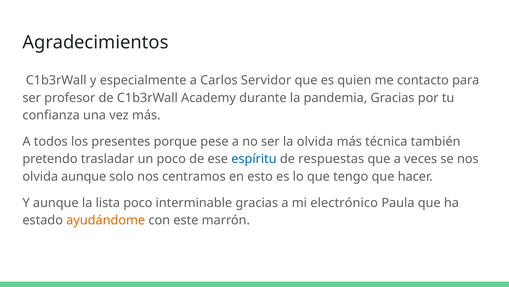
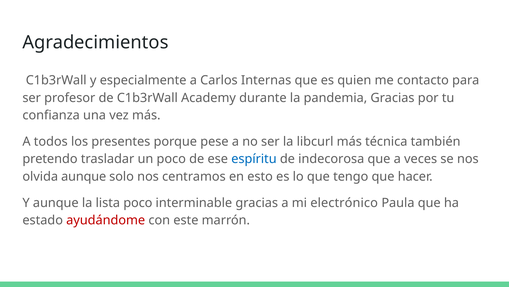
Servidor: Servidor -> Internas
la olvida: olvida -> libcurl
respuestas: respuestas -> indecorosa
ayudándome colour: orange -> red
